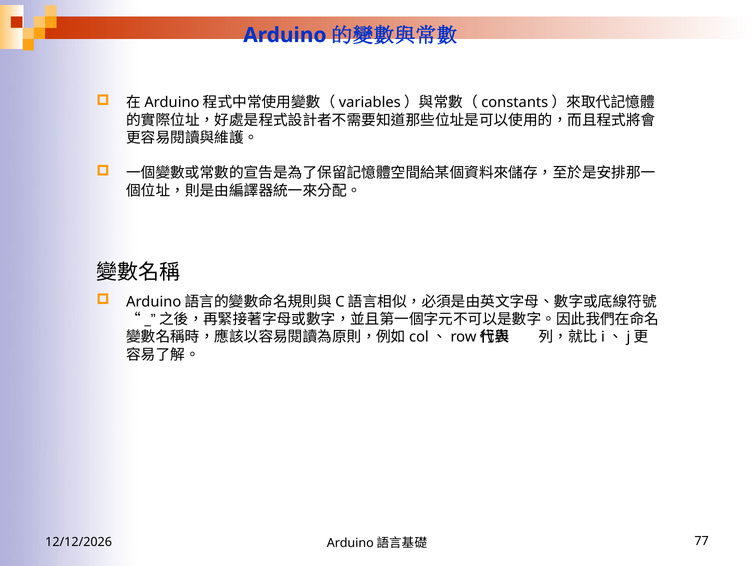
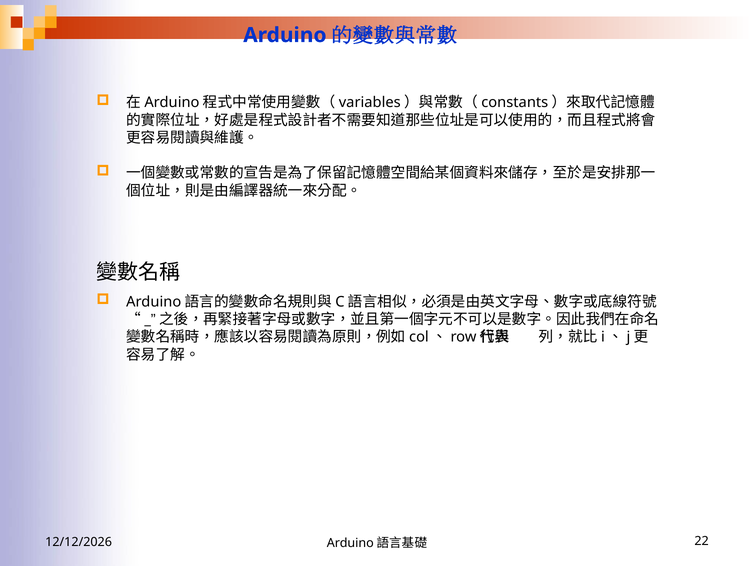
77: 77 -> 22
